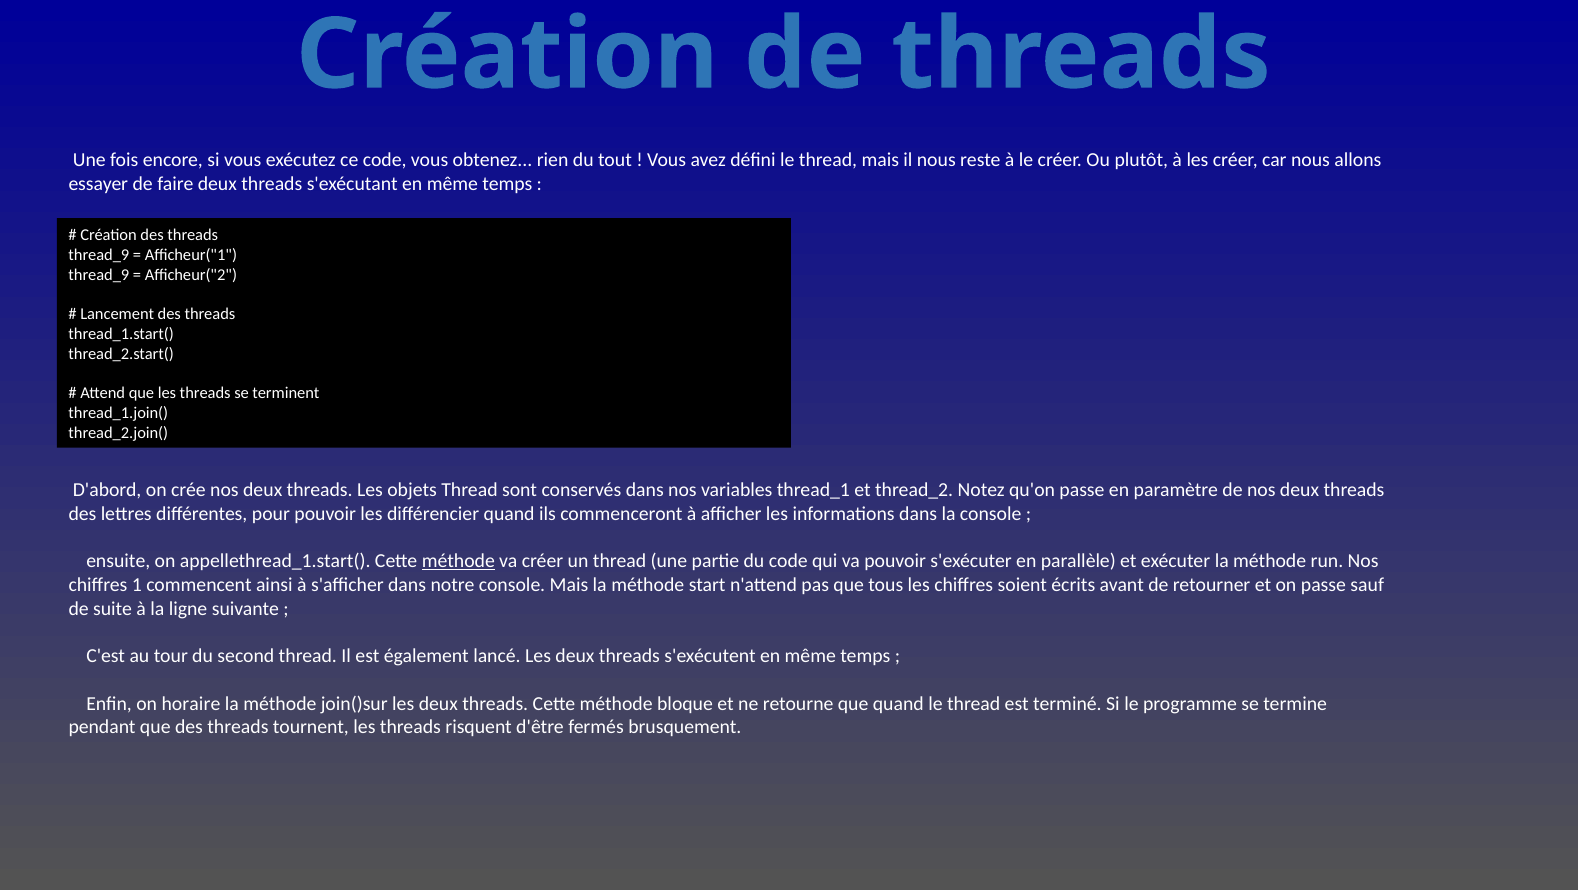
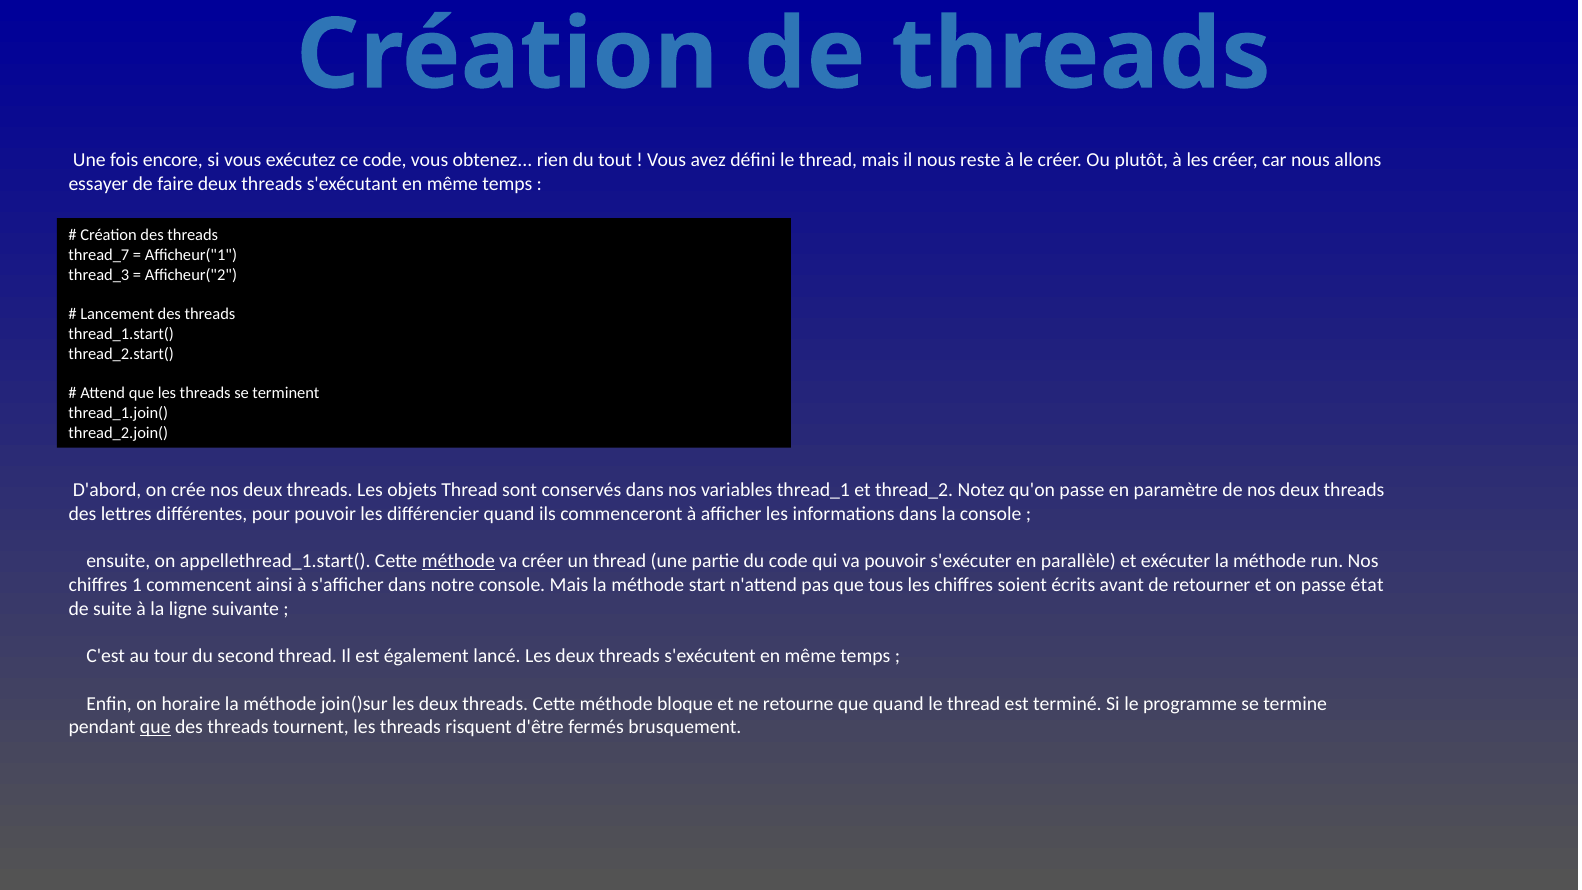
thread_9 at (99, 255): thread_9 -> thread_7
thread_9 at (99, 275): thread_9 -> thread_3
sauf: sauf -> état
que at (155, 727) underline: none -> present
